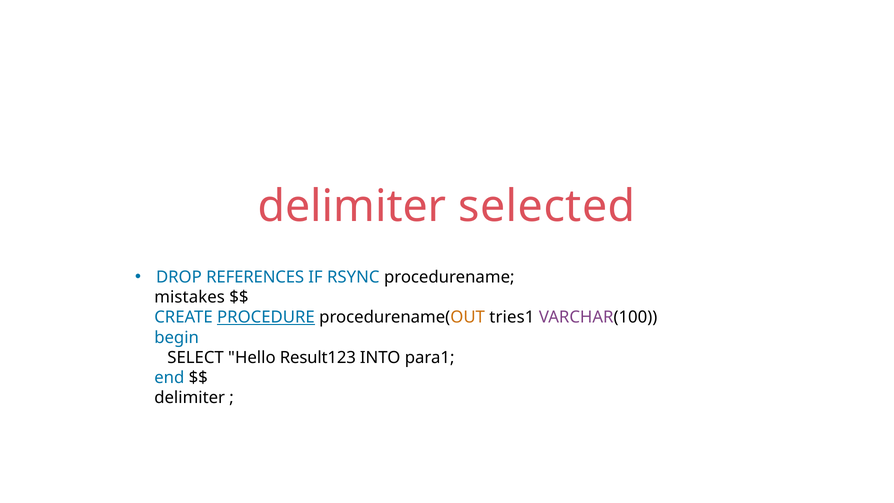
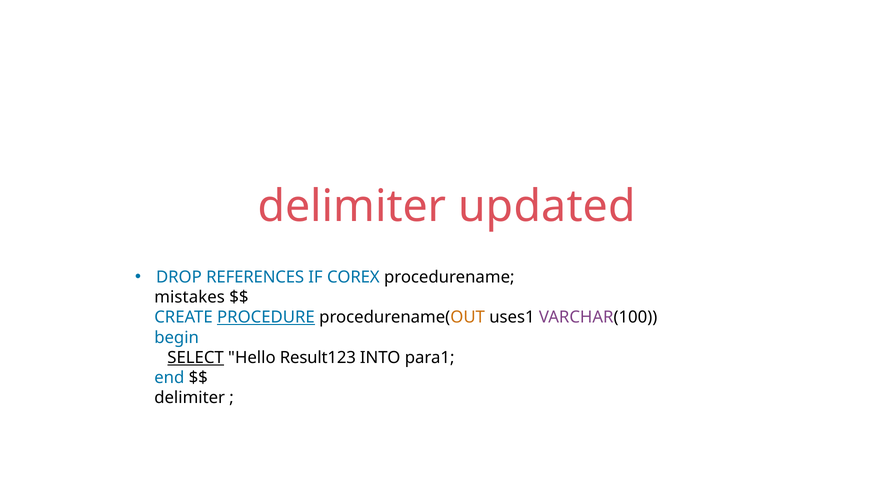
selected: selected -> updated
RSYNC: RSYNC -> COREX
tries1: tries1 -> uses1
SELECT underline: none -> present
